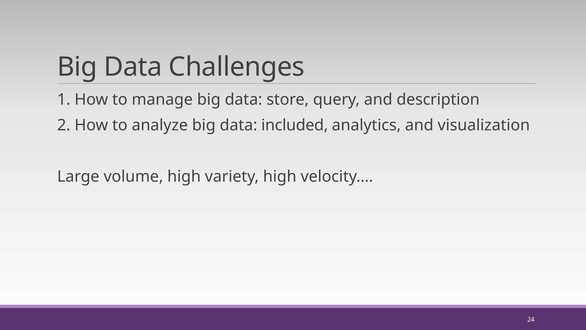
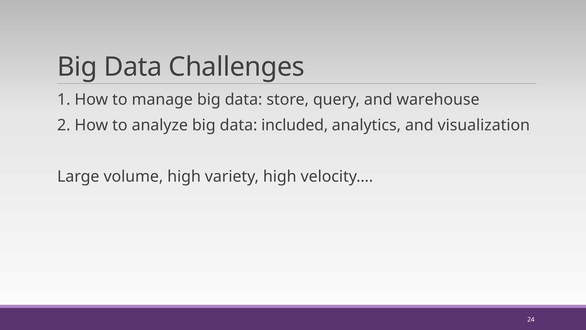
description: description -> warehouse
